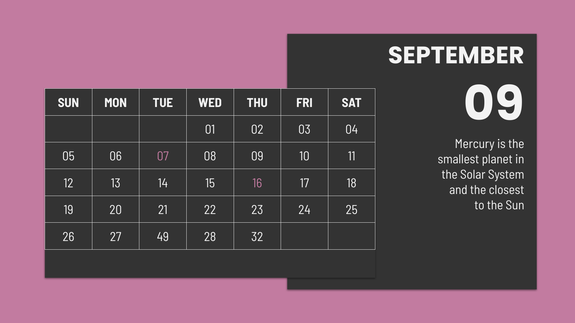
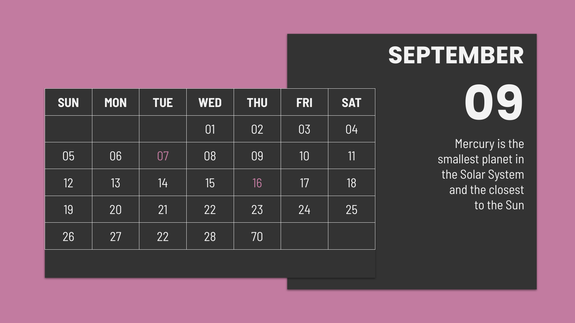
27 49: 49 -> 22
32: 32 -> 70
